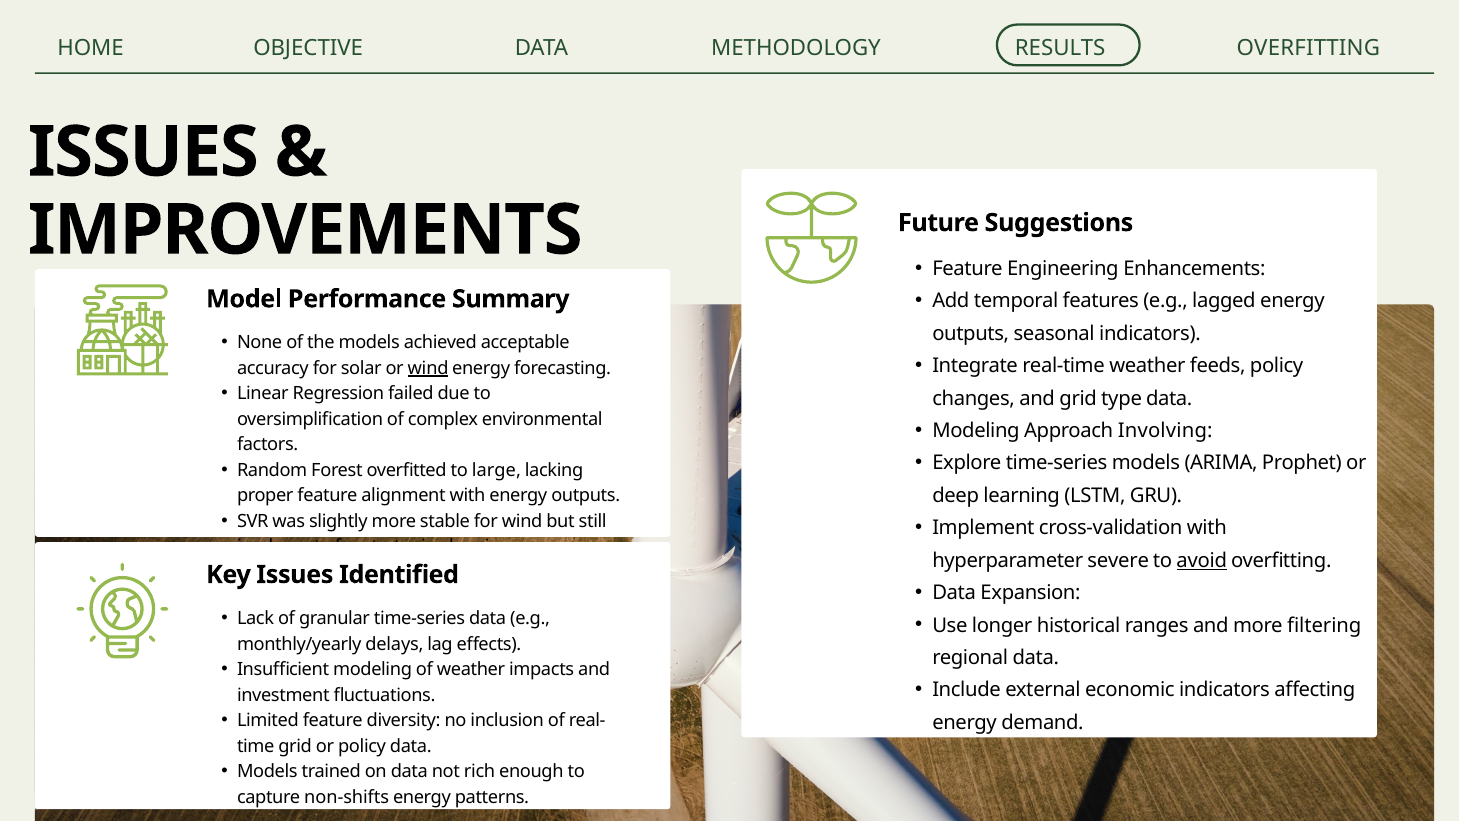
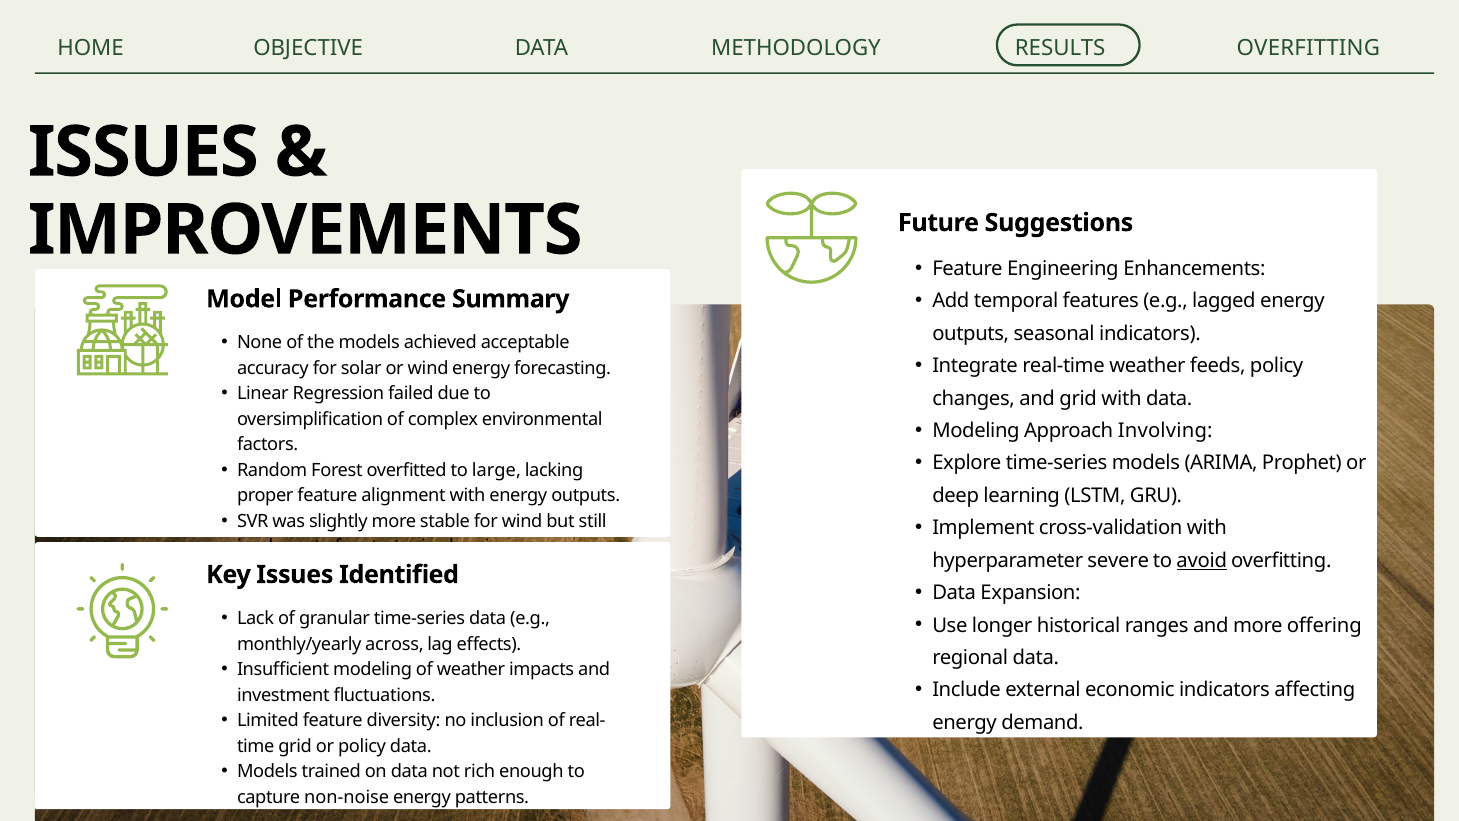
wind at (428, 368) underline: present -> none
grid type: type -> with
filtering: filtering -> offering
delays: delays -> across
non-shifts: non-shifts -> non-noise
